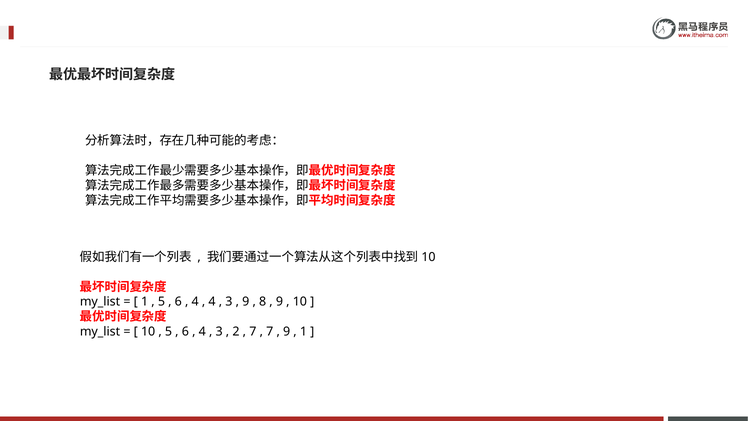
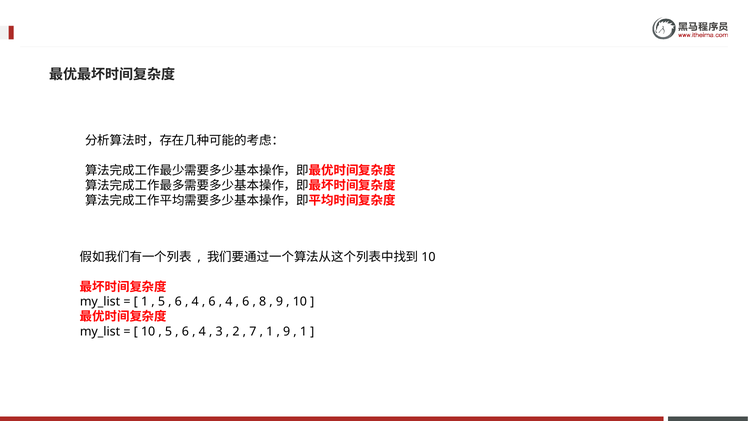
4 at (212, 302): 4 -> 6
3 at (229, 302): 3 -> 4
9 at (246, 302): 9 -> 6
7 at (270, 332): 7 -> 1
